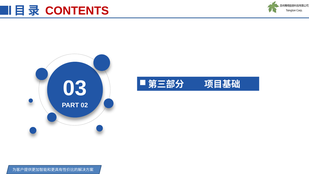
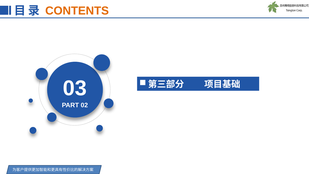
CONTENTS colour: red -> orange
